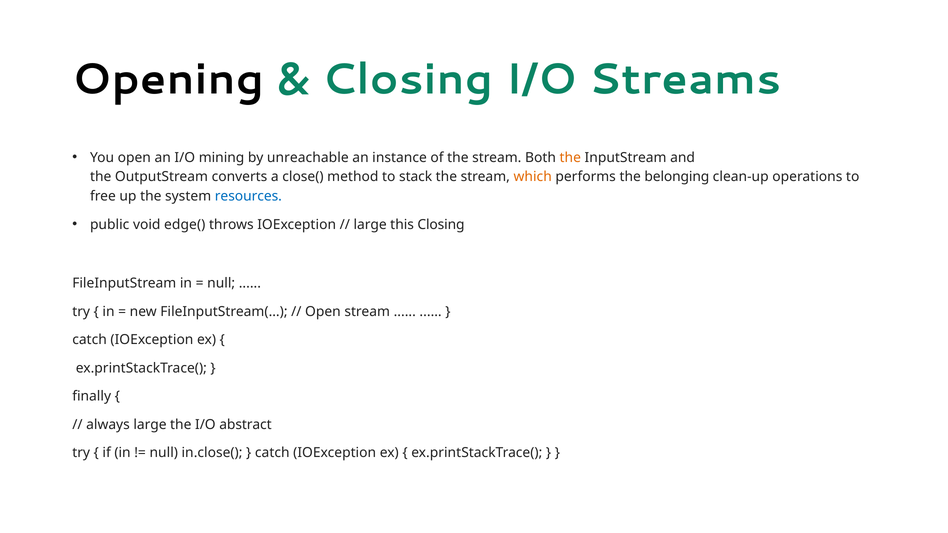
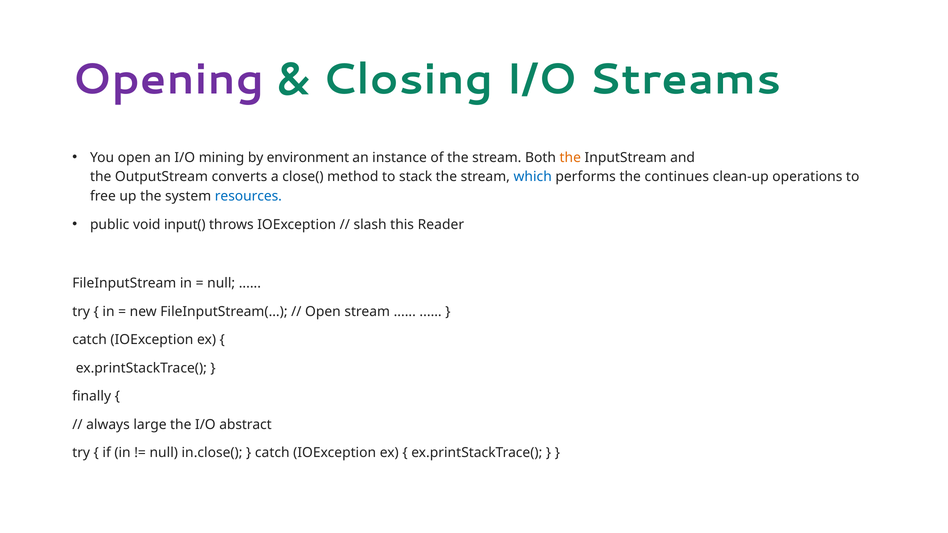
Opening colour: black -> purple
unreachable: unreachable -> environment
which colour: orange -> blue
belonging: belonging -> continues
edge(: edge( -> input(
large at (370, 225): large -> slash
this Closing: Closing -> Reader
